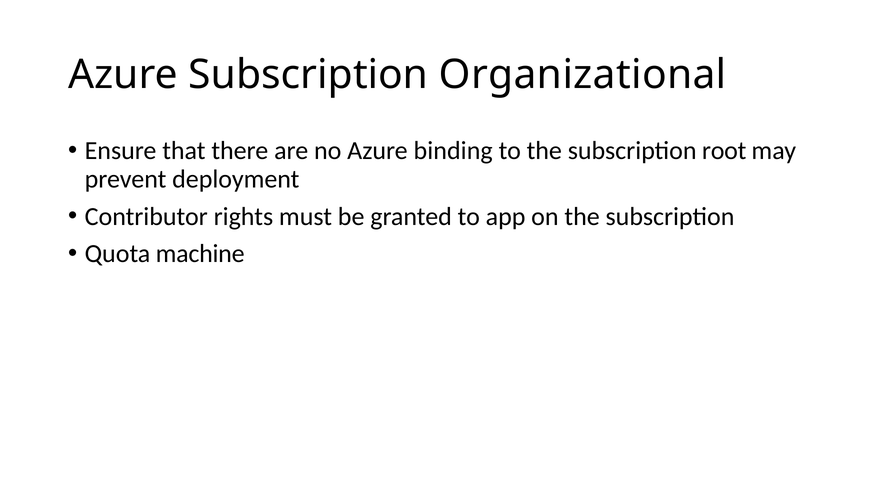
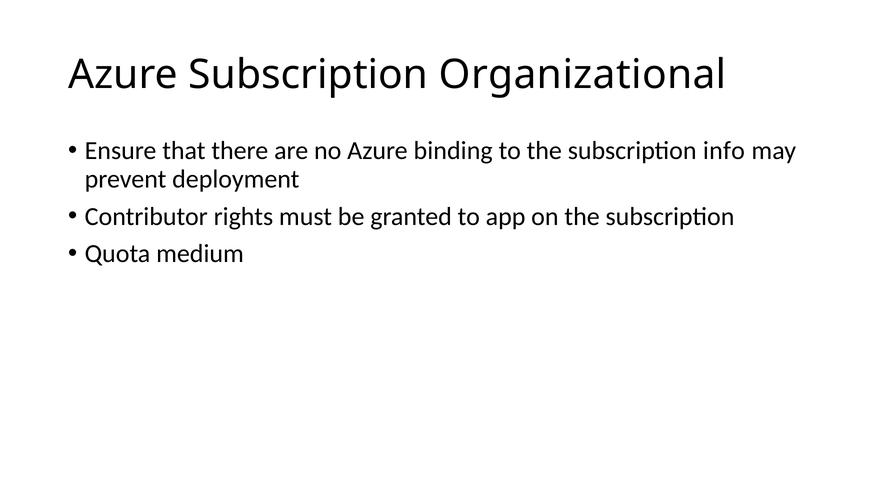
root: root -> info
machine: machine -> medium
